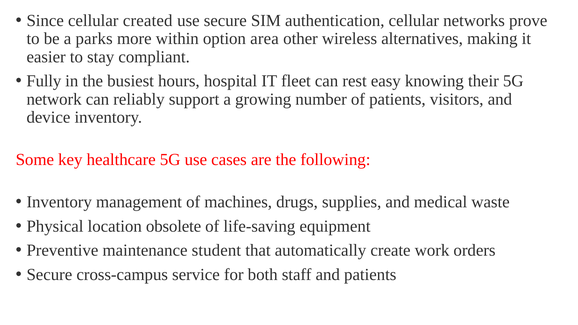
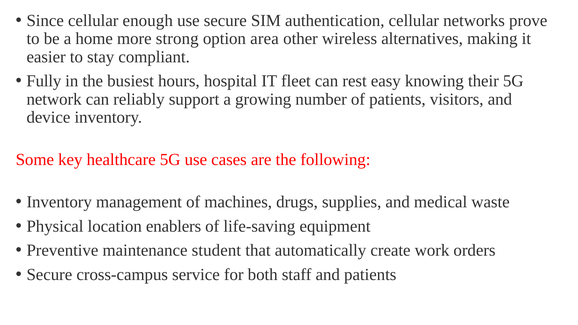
created: created -> enough
parks: parks -> home
within: within -> strong
obsolete: obsolete -> enablers
